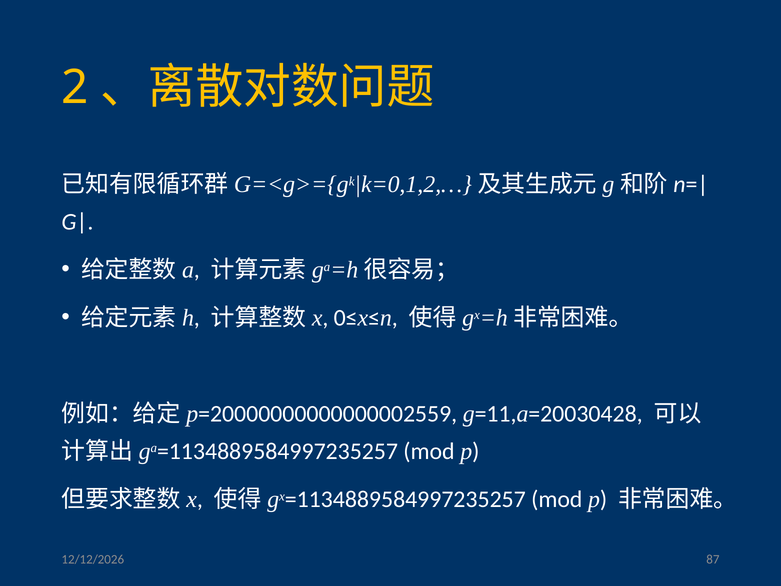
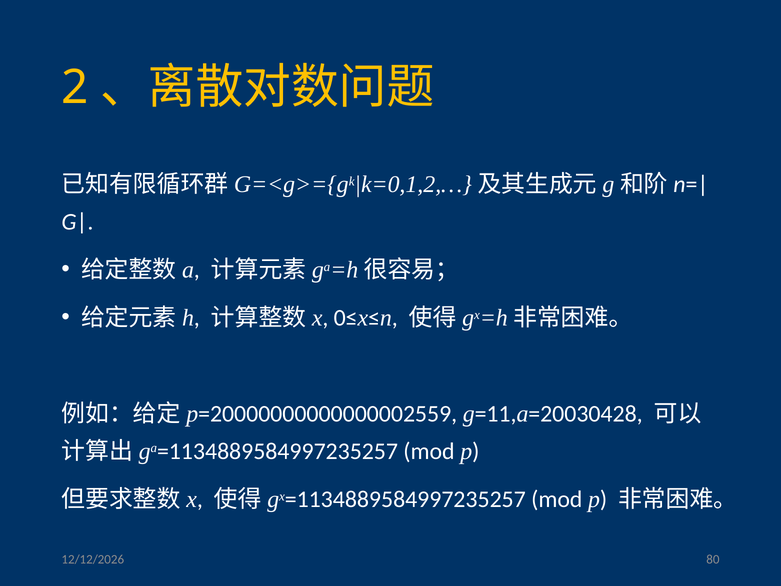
87: 87 -> 80
